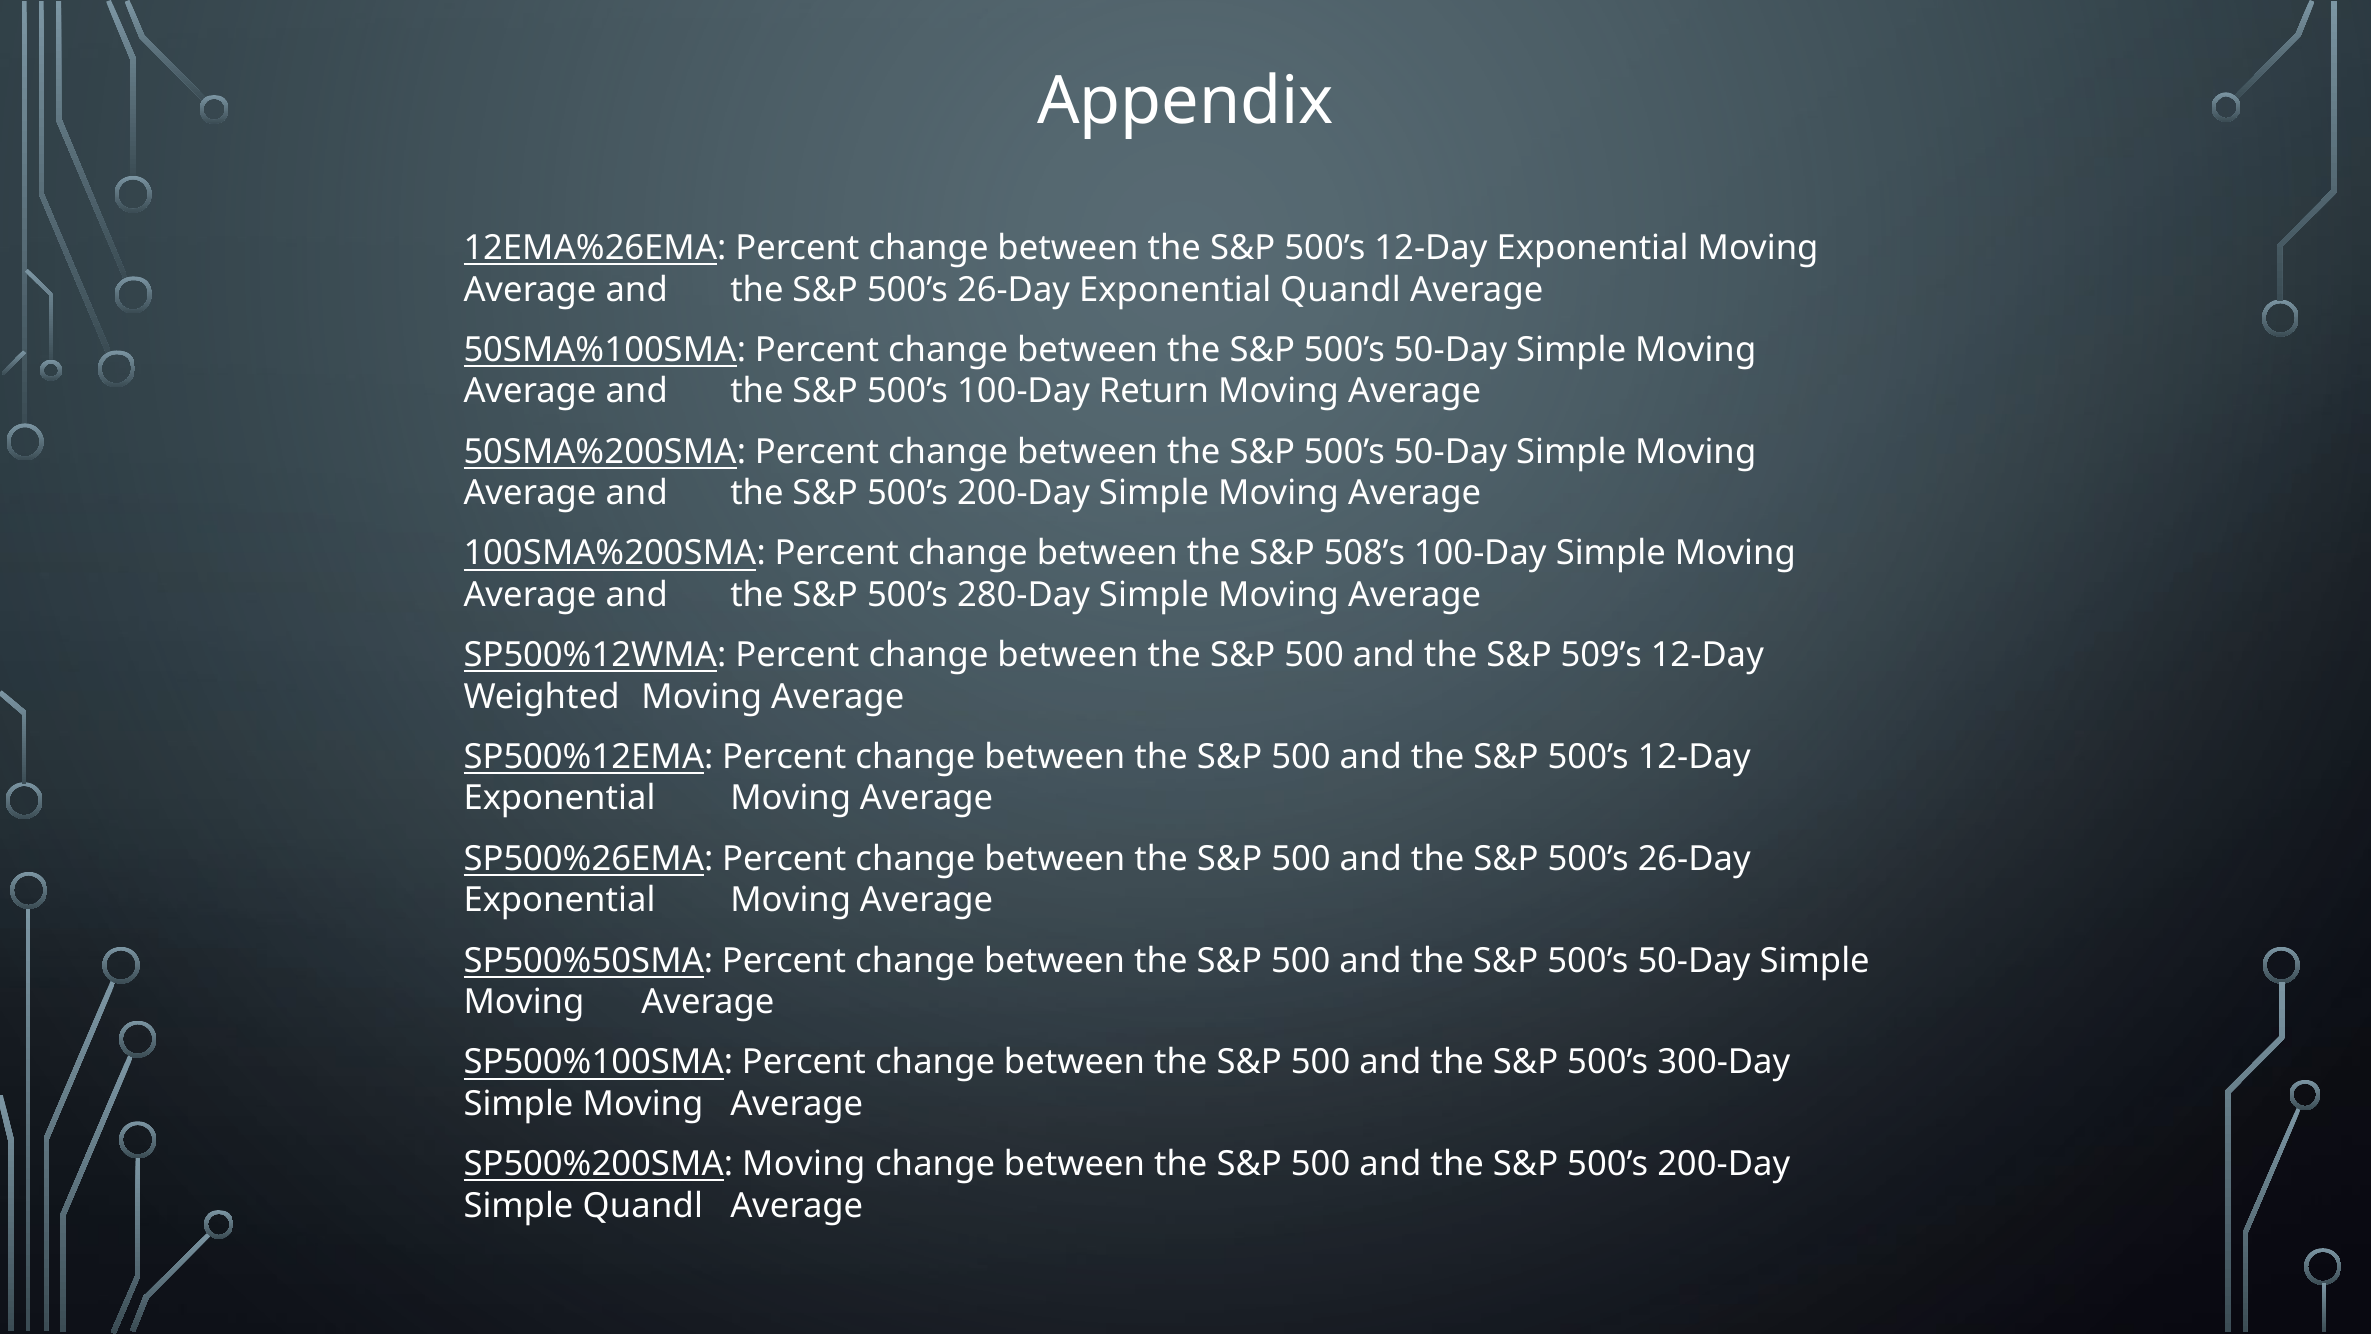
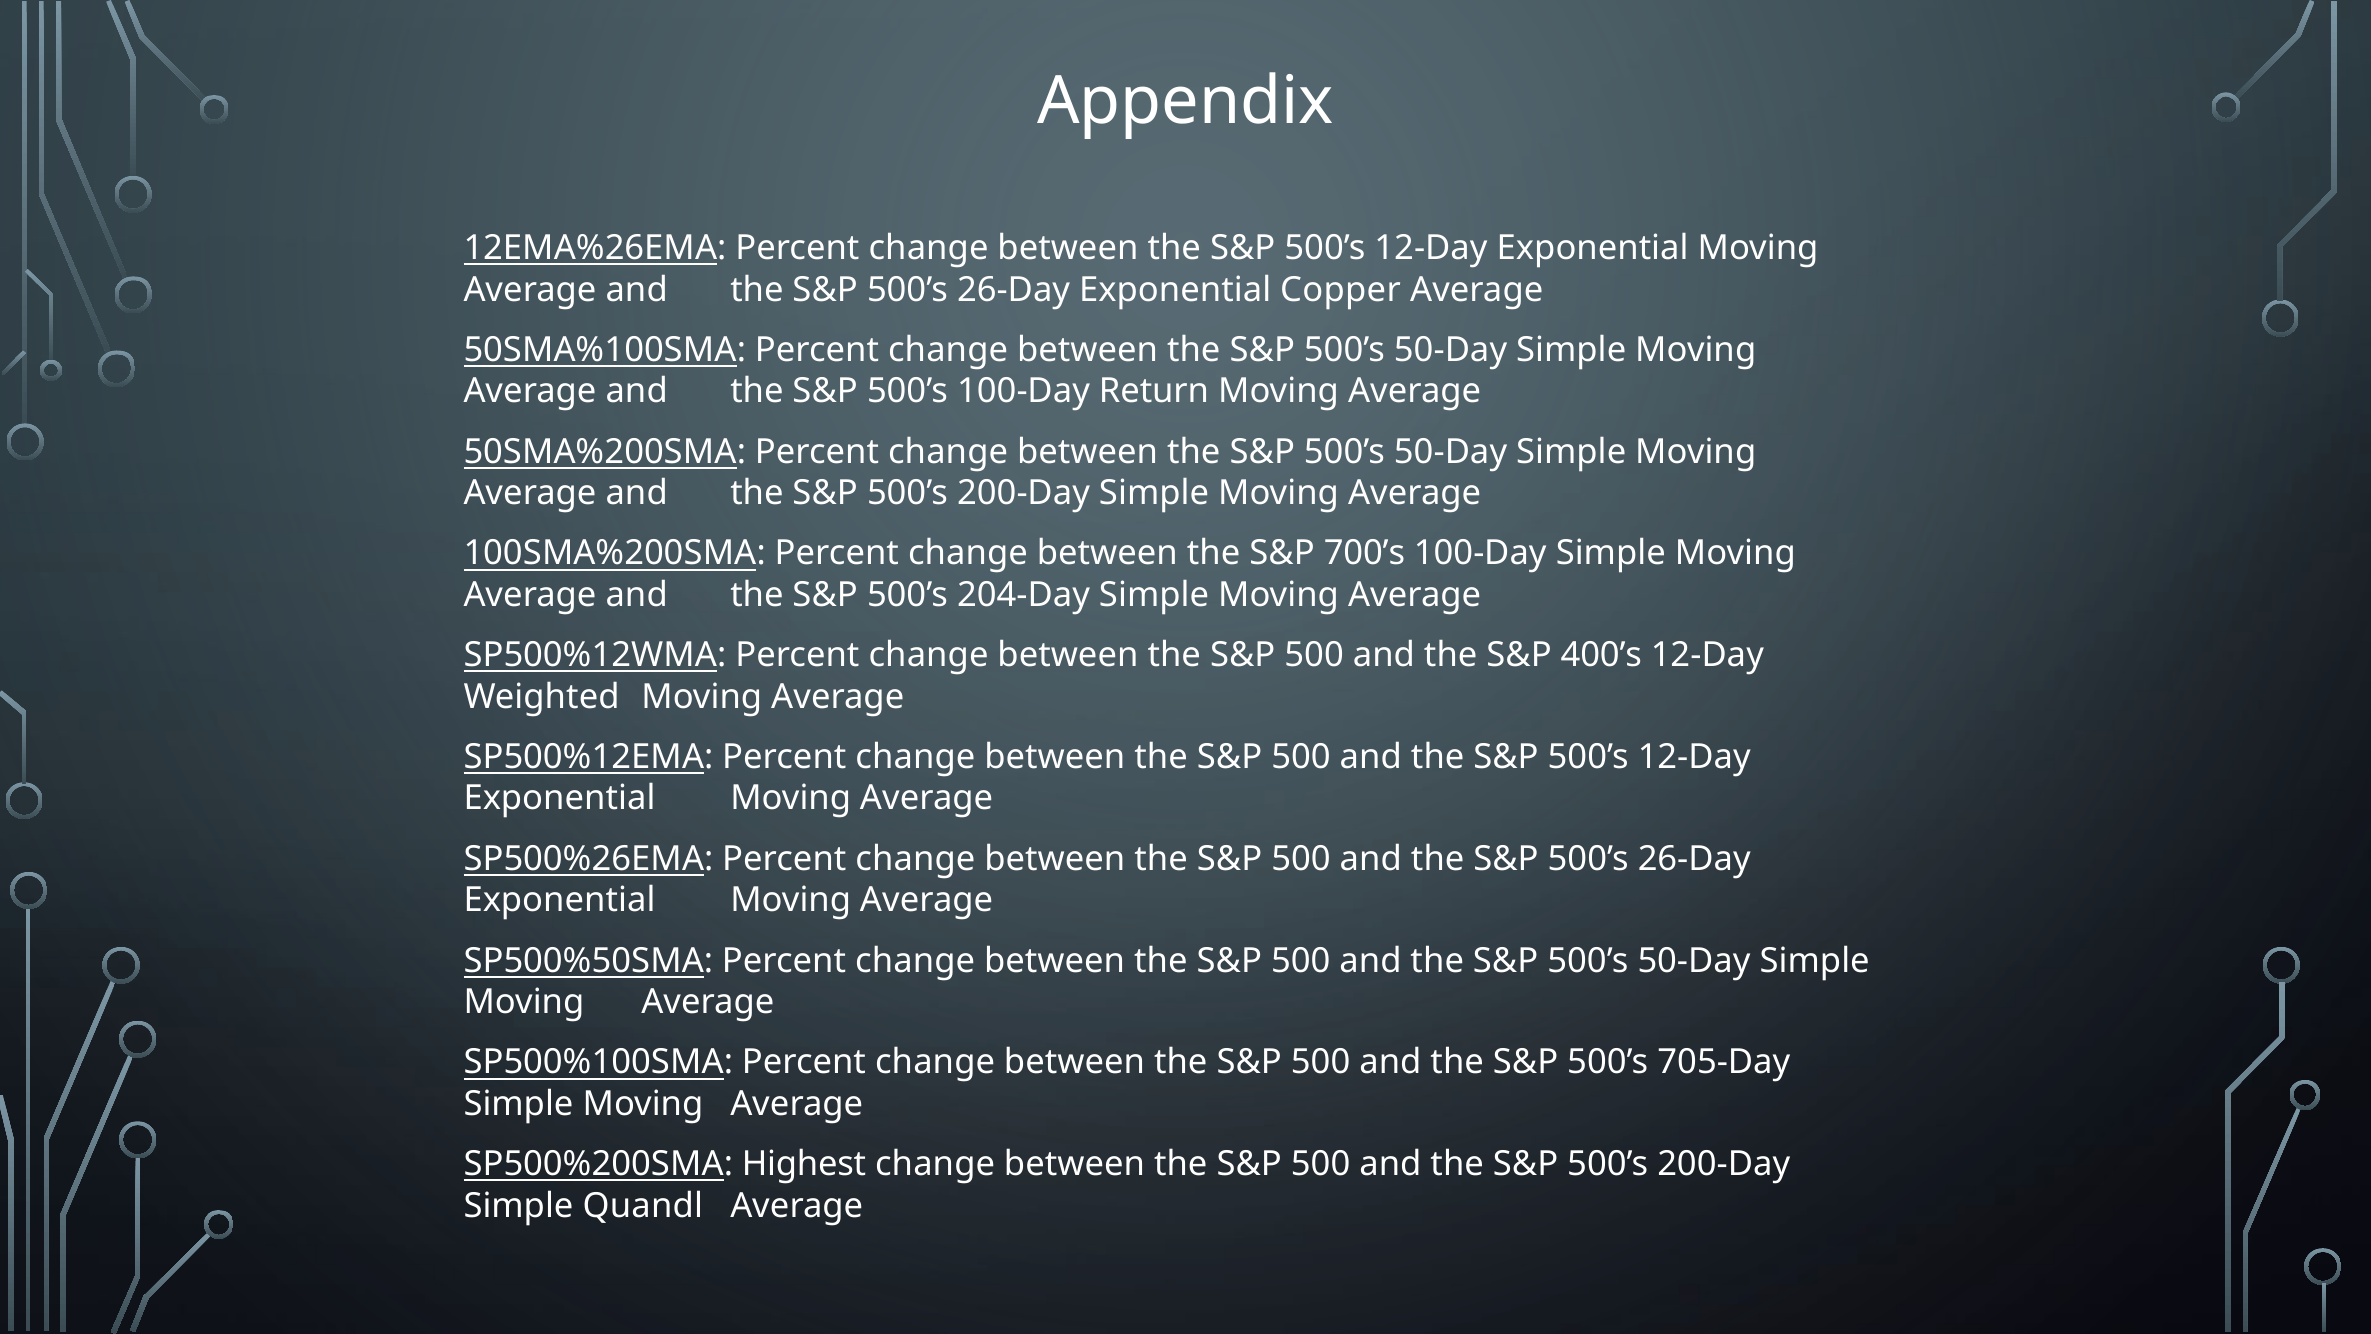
Exponential Quandl: Quandl -> Copper
508’s: 508’s -> 700’s
280-Day: 280-Day -> 204-Day
509’s: 509’s -> 400’s
300-Day: 300-Day -> 705-Day
SP500%200SMA Moving: Moving -> Highest
